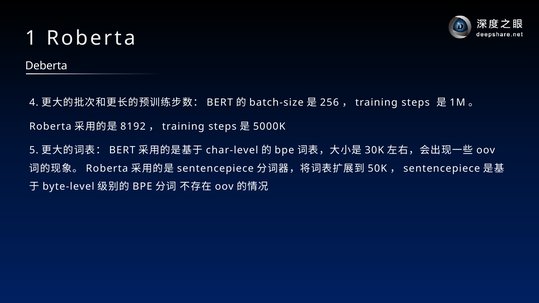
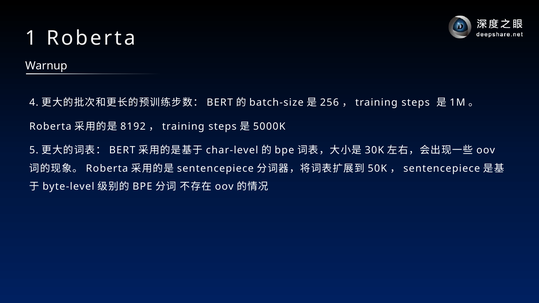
Deberta: Deberta -> Warnup
